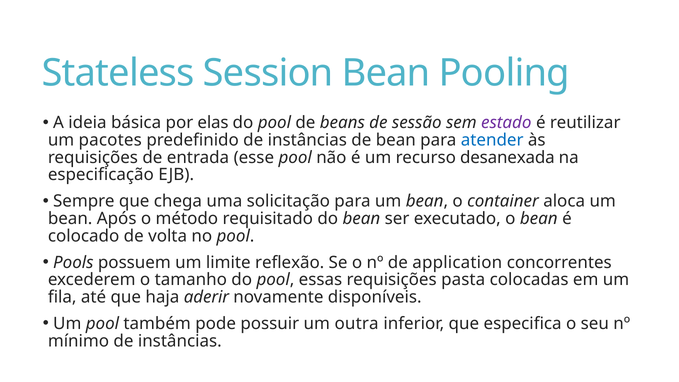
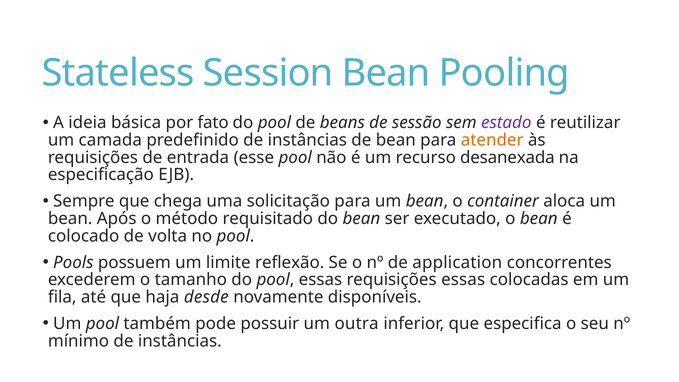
elas: elas -> fato
pacotes: pacotes -> camada
atender colour: blue -> orange
requisições pasta: pasta -> essas
aderir: aderir -> desde
